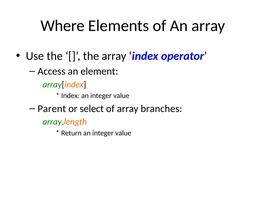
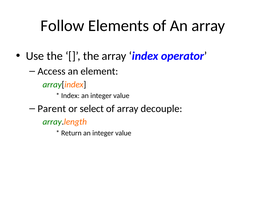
Where: Where -> Follow
branches: branches -> decouple
